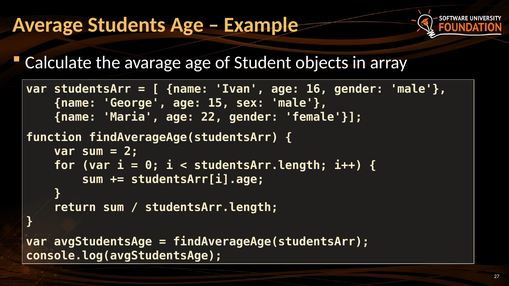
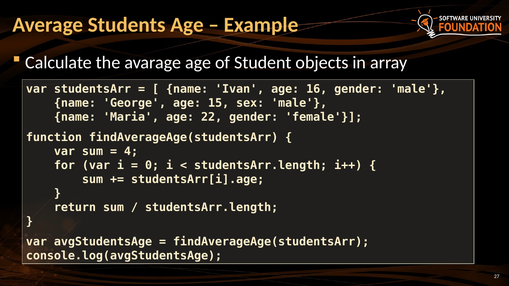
2: 2 -> 4
